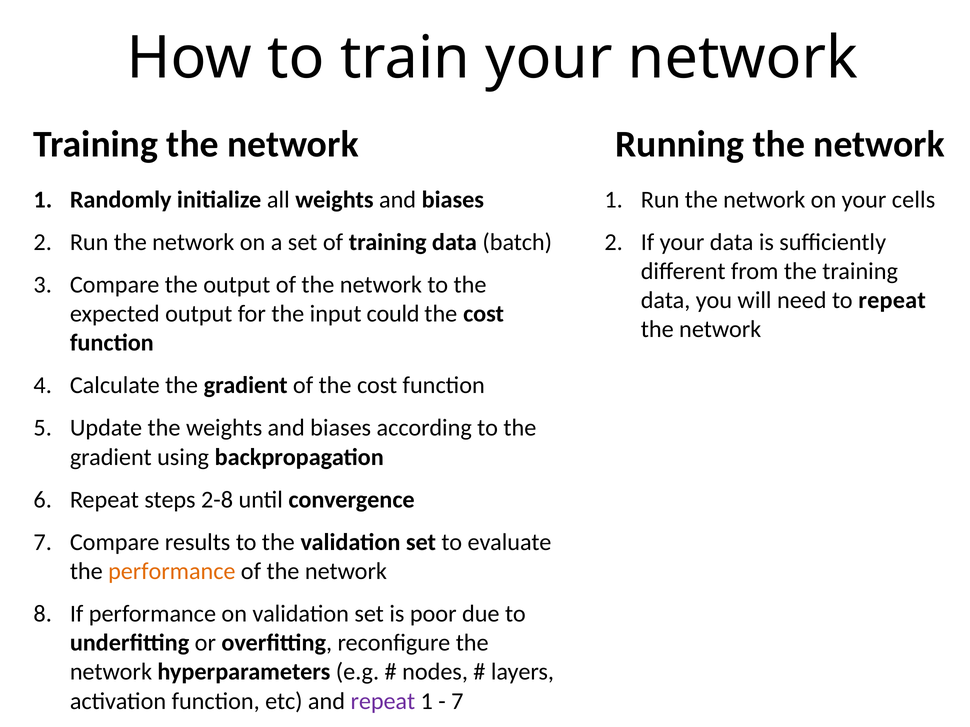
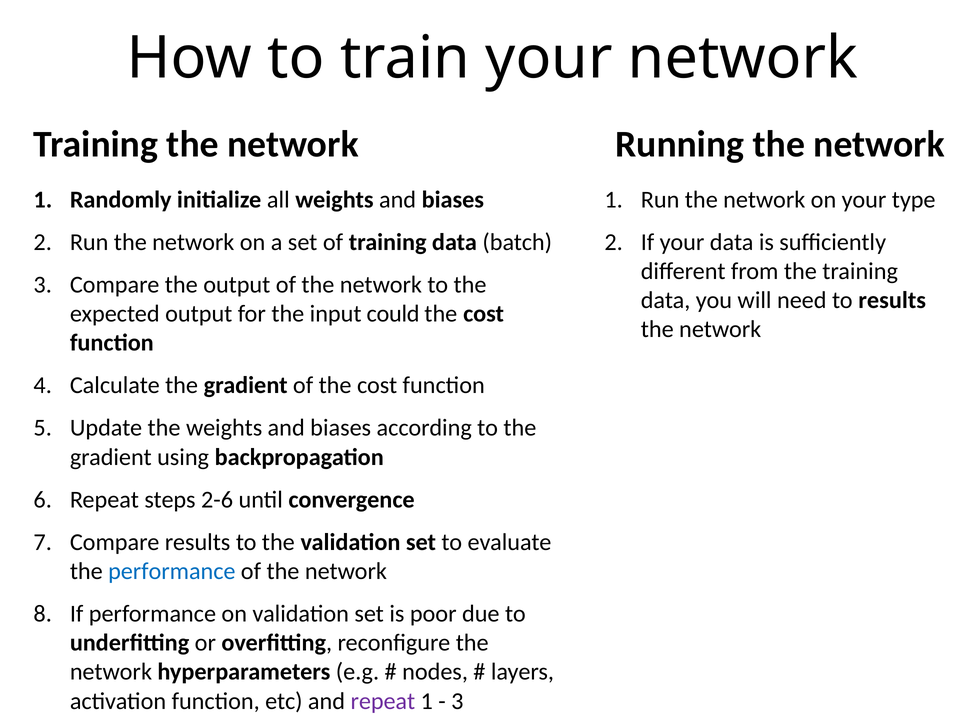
cells: cells -> type
to repeat: repeat -> results
2-8: 2-8 -> 2-6
performance at (172, 572) colour: orange -> blue
7 at (457, 702): 7 -> 3
